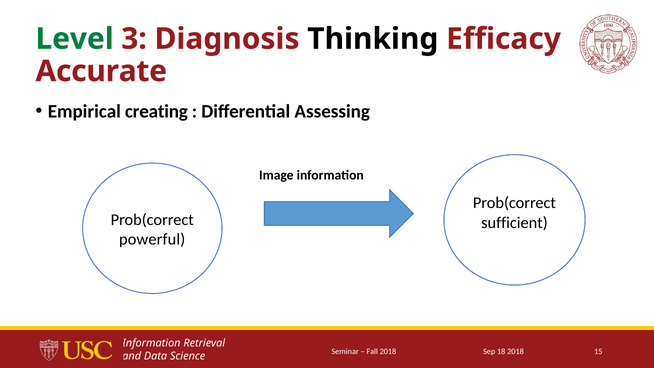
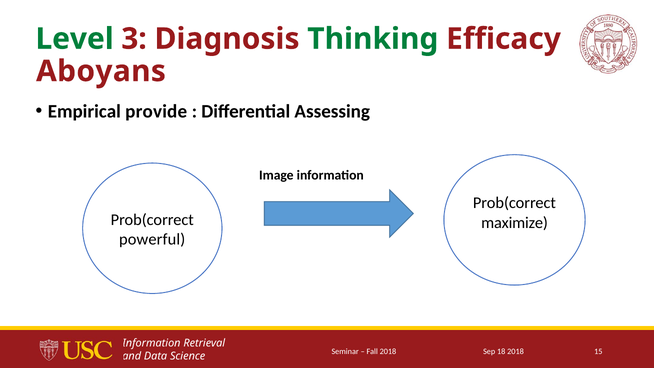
Thinking colour: black -> green
Accurate: Accurate -> Aboyans
creating: creating -> provide
sufficient: sufficient -> maximize
